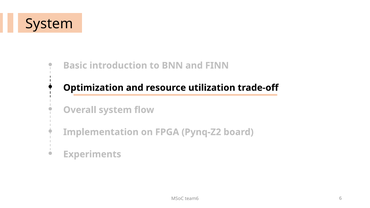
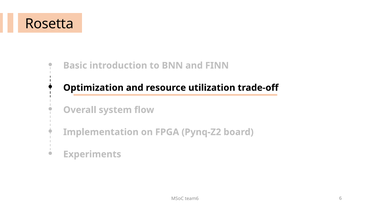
System at (49, 24): System -> Rosetta
